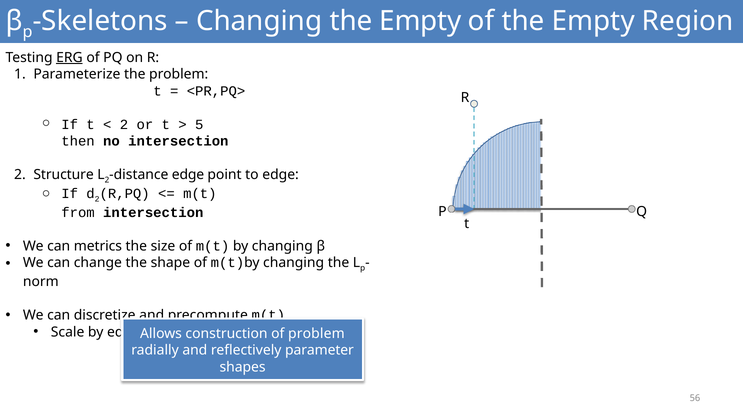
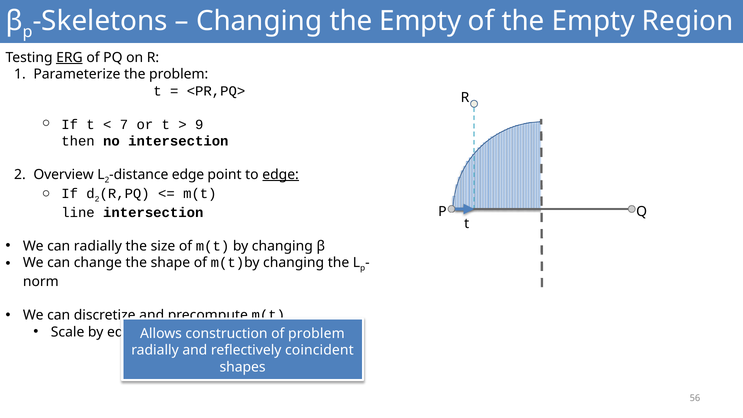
2 at (124, 124): 2 -> 7
5: 5 -> 9
Structure: Structure -> Overview
edge at (281, 175) underline: none -> present
from: from -> line
can metrics: metrics -> radially
parameter: parameter -> coincident
